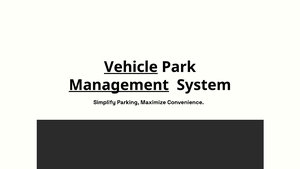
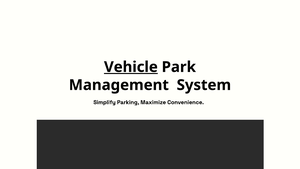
Management underline: present -> none
